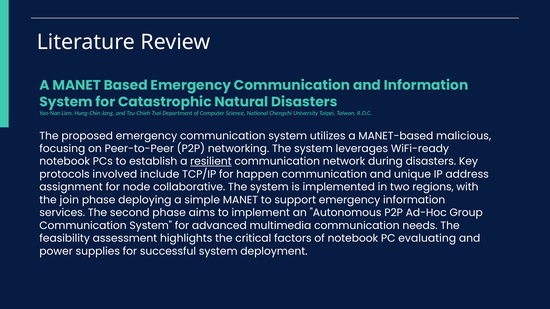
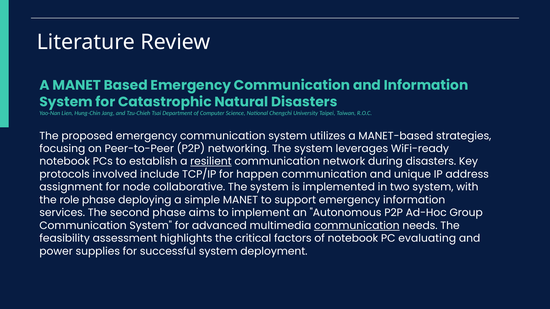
malicious: malicious -> strategies
two regions: regions -> system
join: join -> role
communication at (357, 226) underline: none -> present
